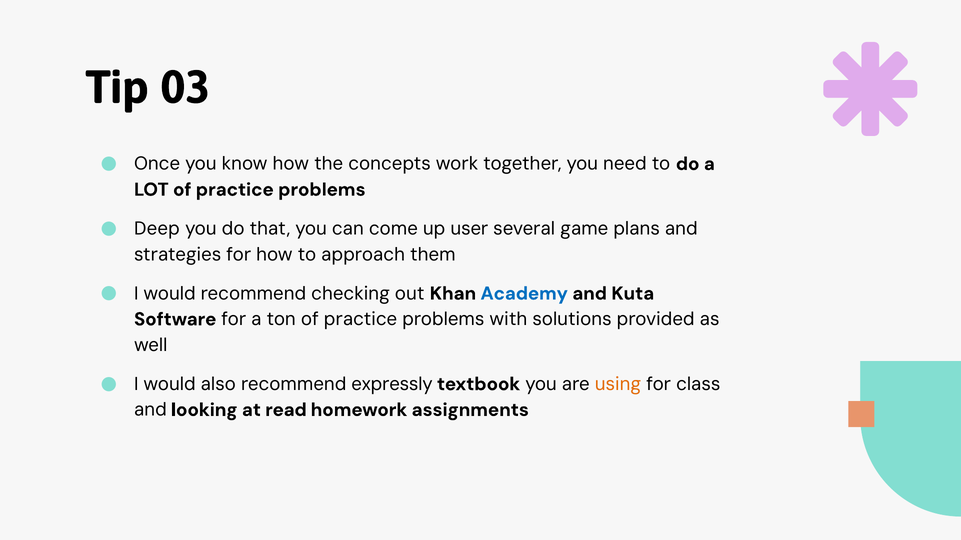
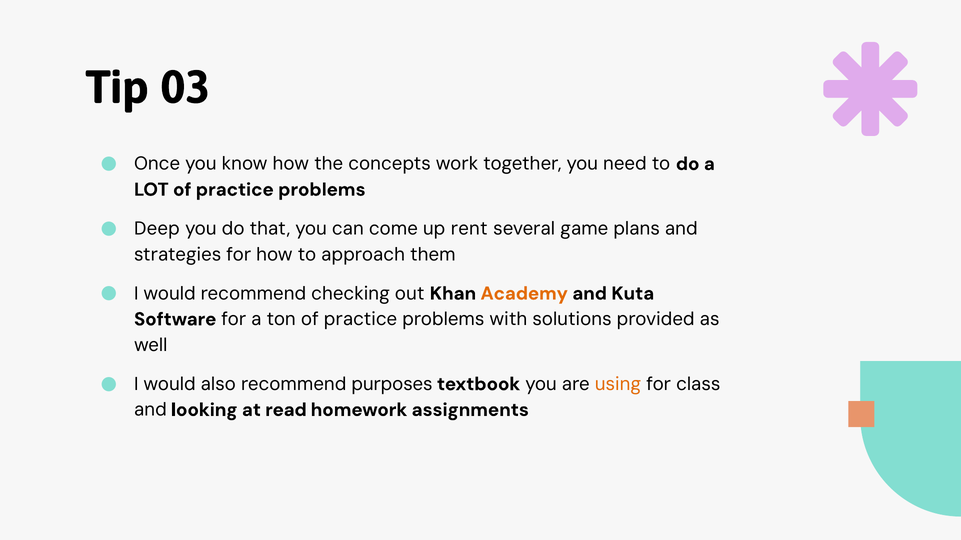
user: user -> rent
Academy colour: blue -> orange
expressly: expressly -> purposes
